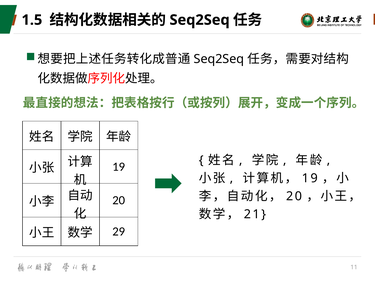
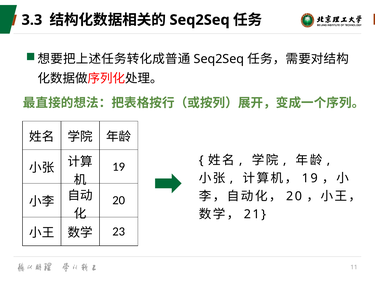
1.5: 1.5 -> 3.3
29: 29 -> 23
